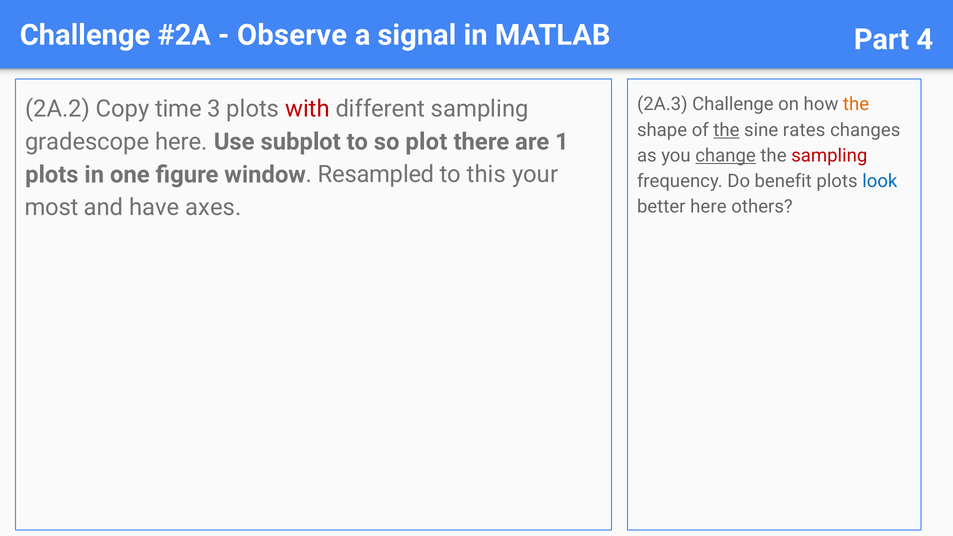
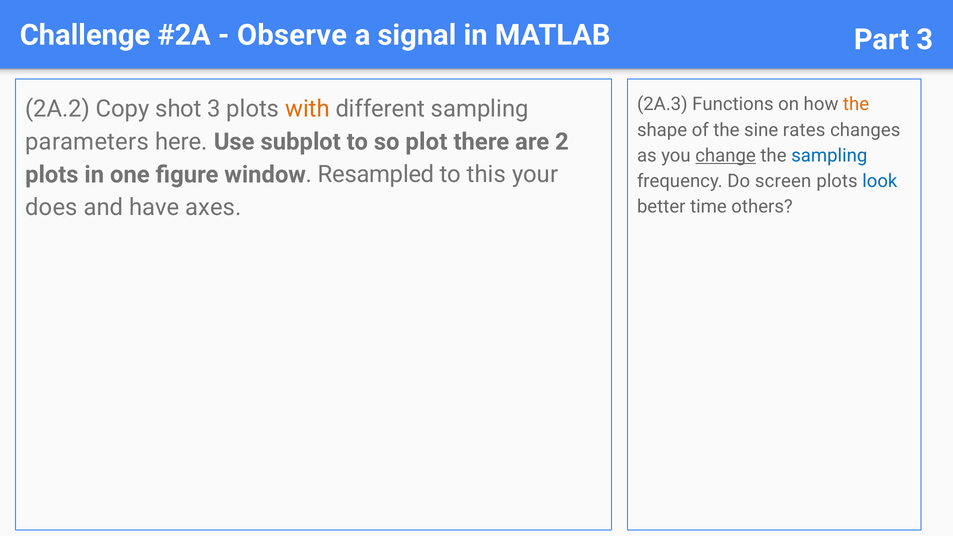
Part 4: 4 -> 3
2A.3 Challenge: Challenge -> Functions
time: time -> shot
with colour: red -> orange
the at (726, 130) underline: present -> none
gradescope: gradescope -> parameters
1: 1 -> 2
sampling at (829, 155) colour: red -> blue
benefit: benefit -> screen
most: most -> does
better here: here -> time
